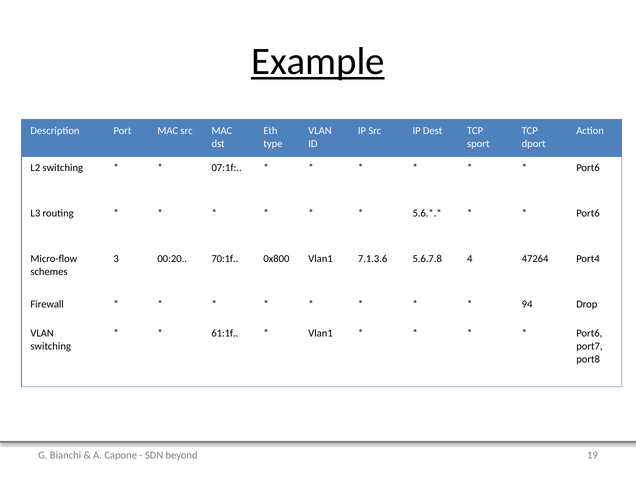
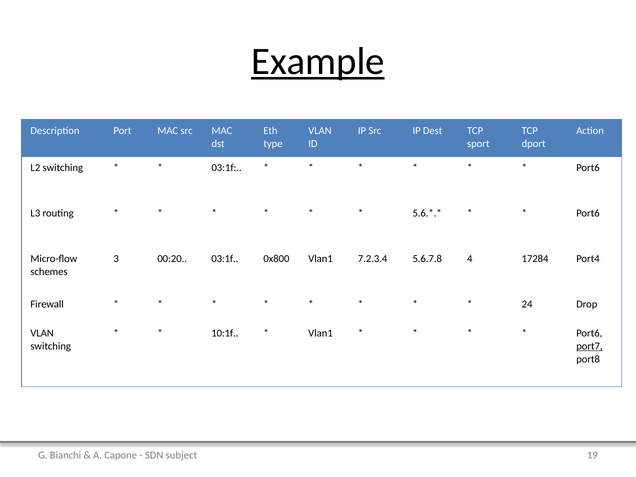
07:1f at (227, 168): 07:1f -> 03:1f
00:20 70:1f: 70:1f -> 03:1f
7.1.3.6: 7.1.3.6 -> 7.2.3.4
47264: 47264 -> 17284
94: 94 -> 24
61:1f: 61:1f -> 10:1f
port7 underline: none -> present
beyond: beyond -> subject
